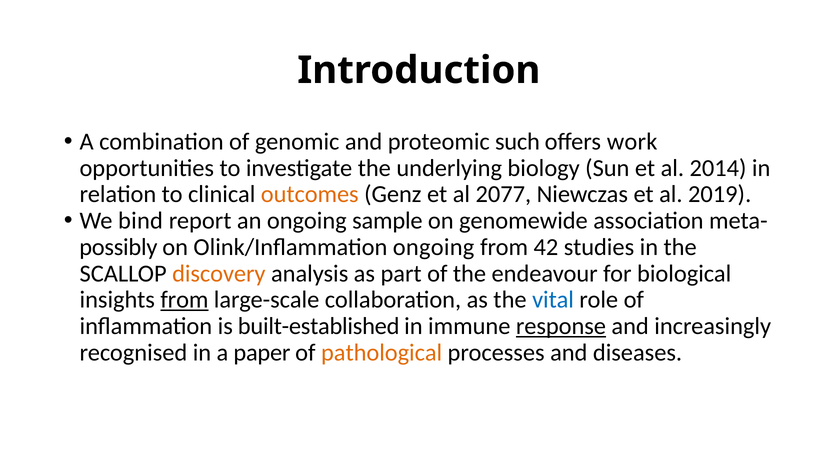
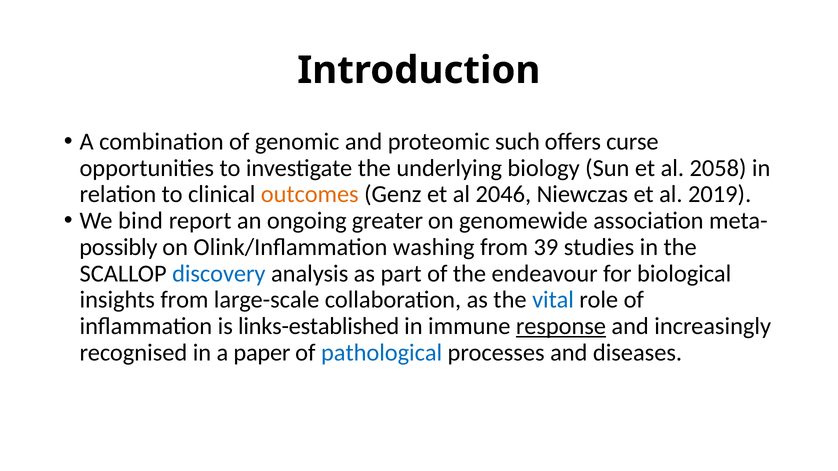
work: work -> curse
2014: 2014 -> 2058
2077: 2077 -> 2046
sample: sample -> greater
Olink/Inflammation ongoing: ongoing -> washing
42: 42 -> 39
discovery colour: orange -> blue
from at (184, 300) underline: present -> none
built-established: built-established -> links-established
pathological colour: orange -> blue
